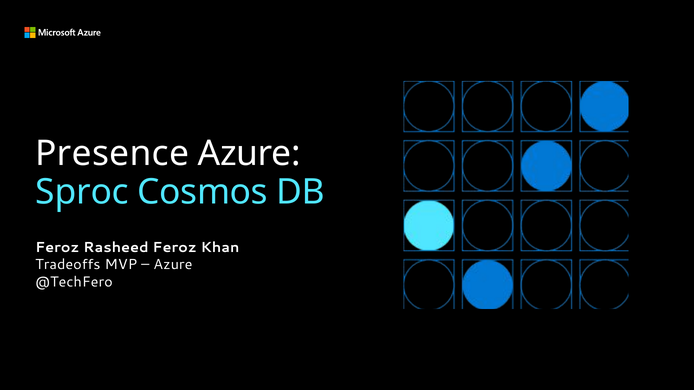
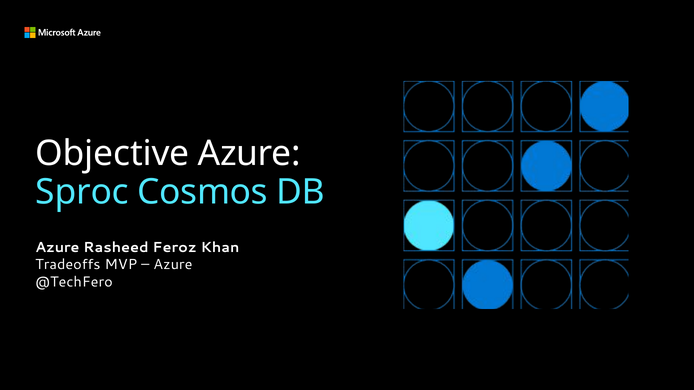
Presence: Presence -> Objective
Feroz at (57, 248): Feroz -> Azure
